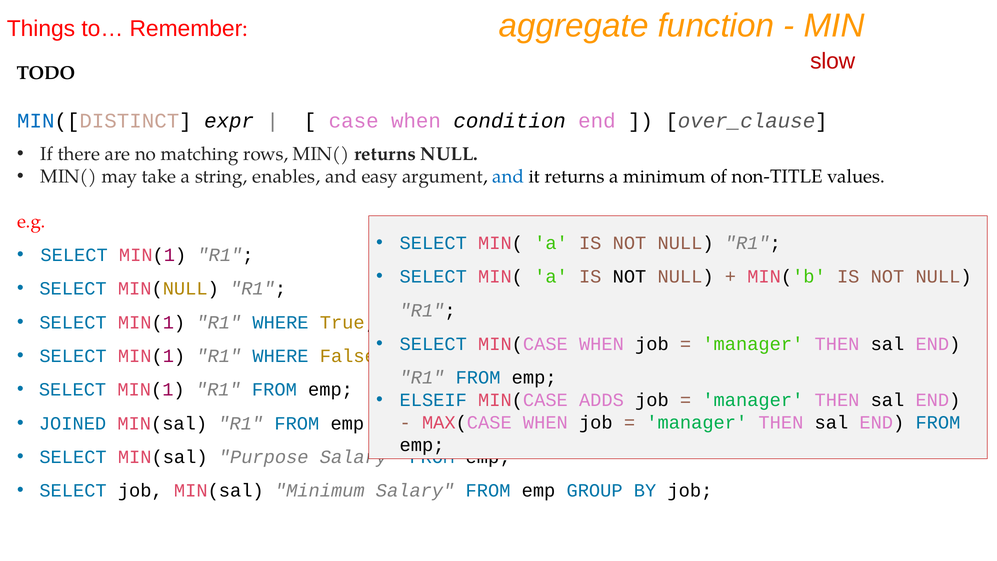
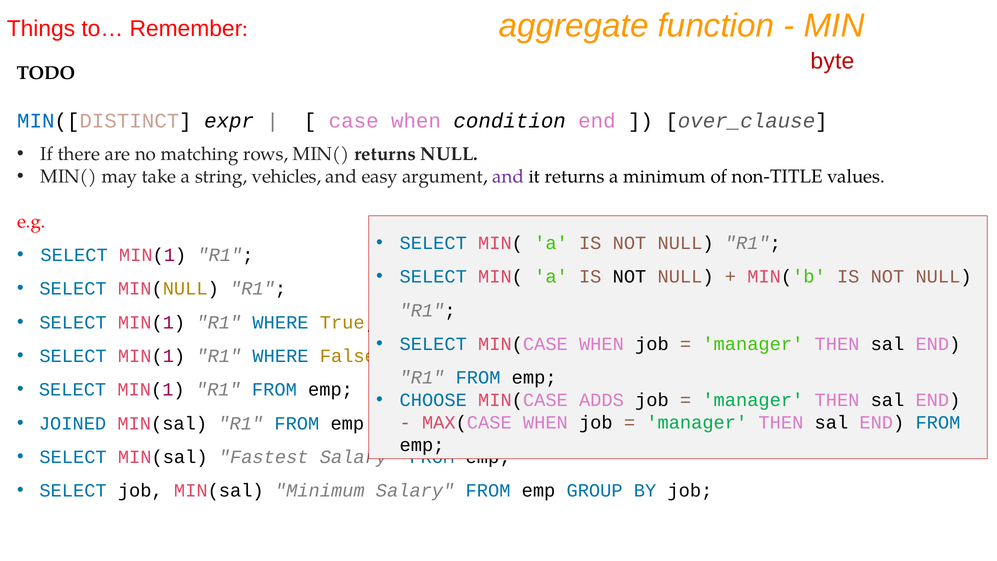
slow: slow -> byte
enables: enables -> vehicles
and at (508, 177) colour: blue -> purple
ELSEIF: ELSEIF -> CHOOSE
Purpose: Purpose -> Fastest
